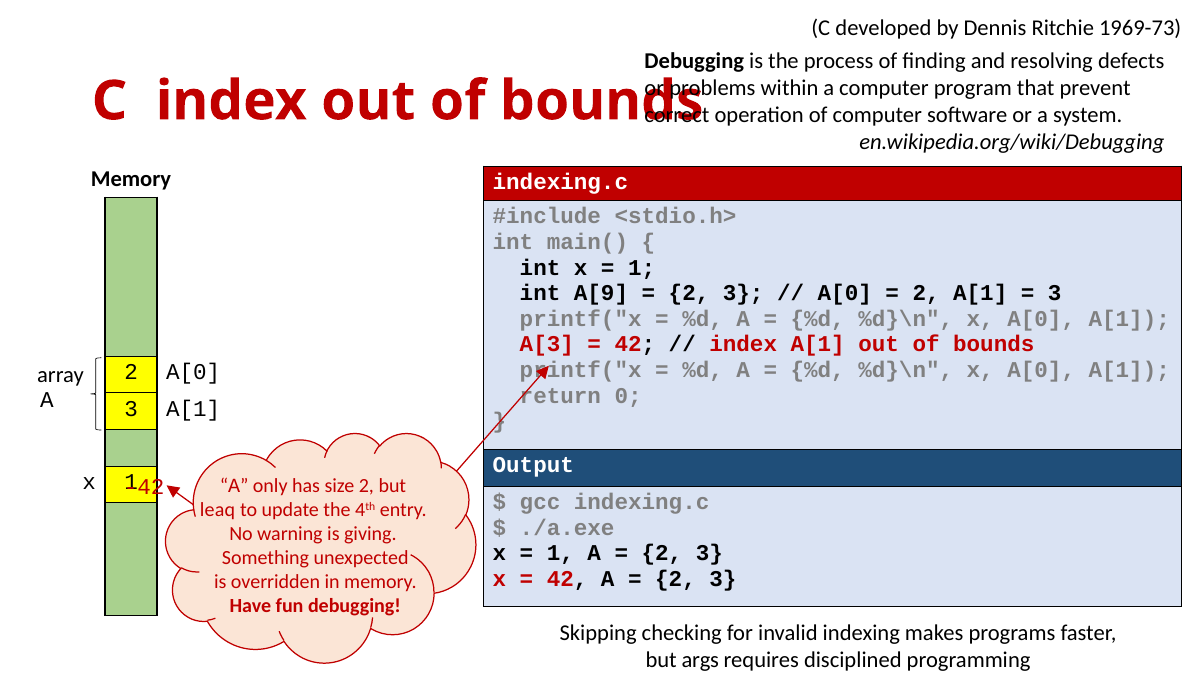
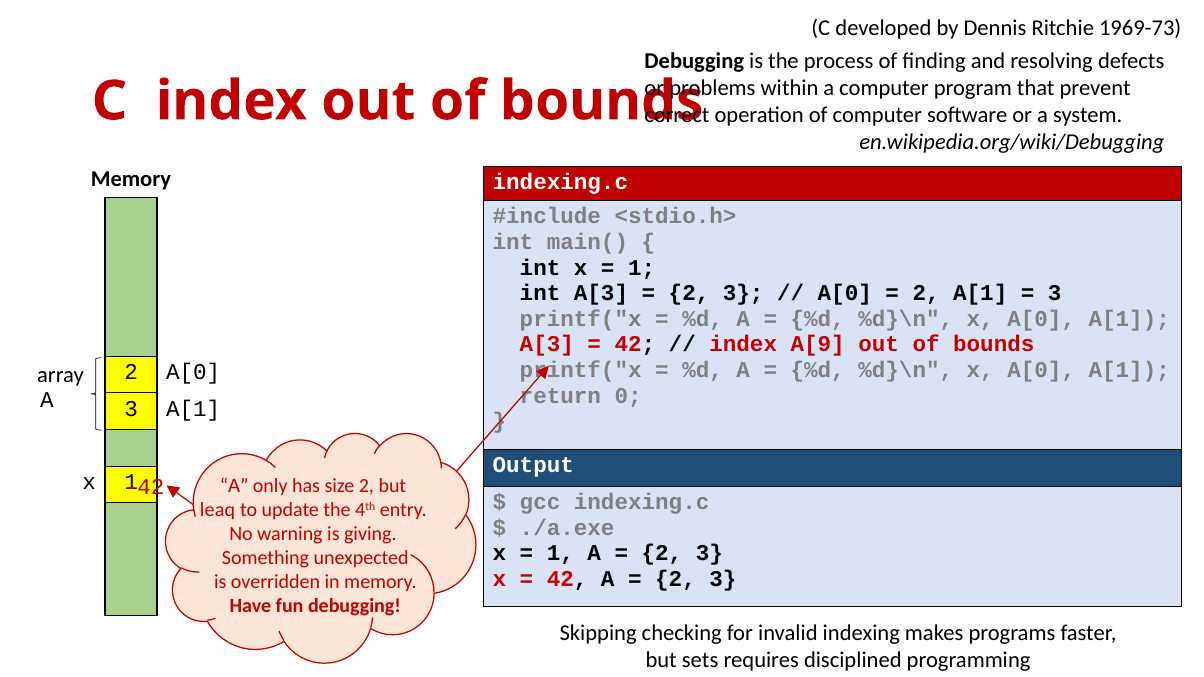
int A[9: A[9 -> A[3
index A[1: A[1 -> A[9
args: args -> sets
